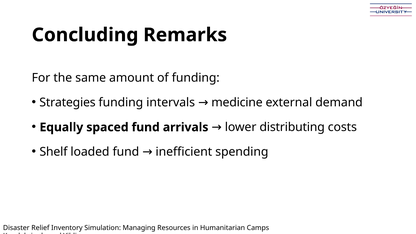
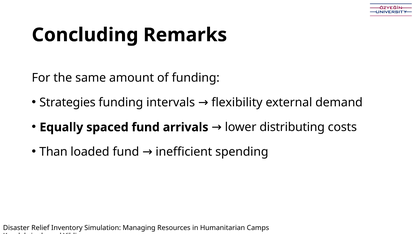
medicine: medicine -> flexibility
Shelf: Shelf -> Than
